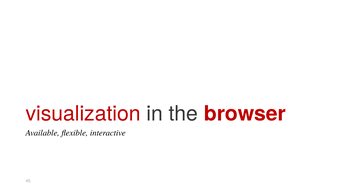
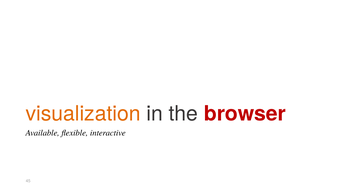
visualization colour: red -> orange
